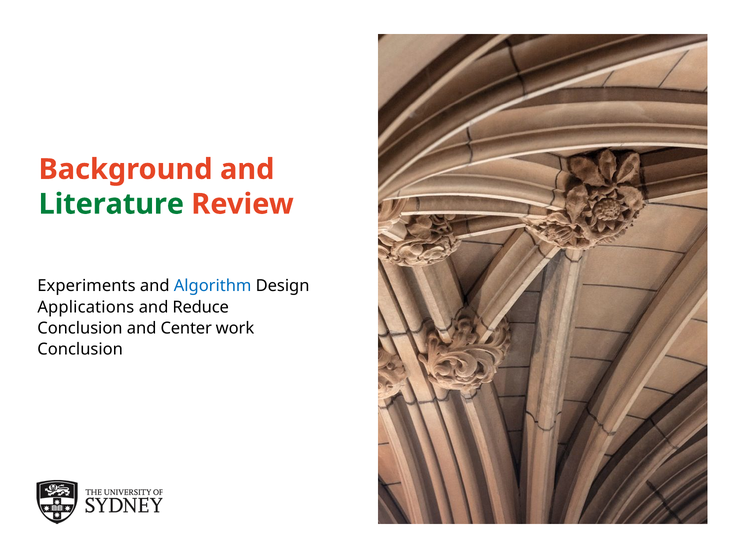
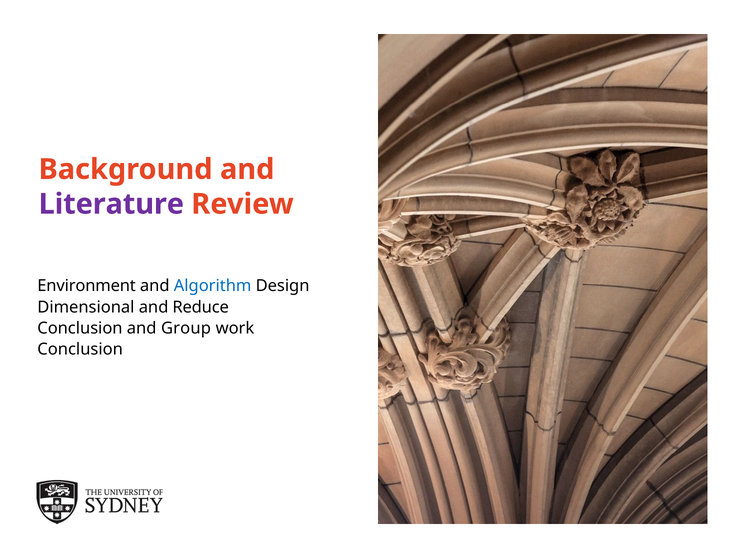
Literature colour: green -> purple
Experiments: Experiments -> Environment
Applications: Applications -> Dimensional
Center: Center -> Group
